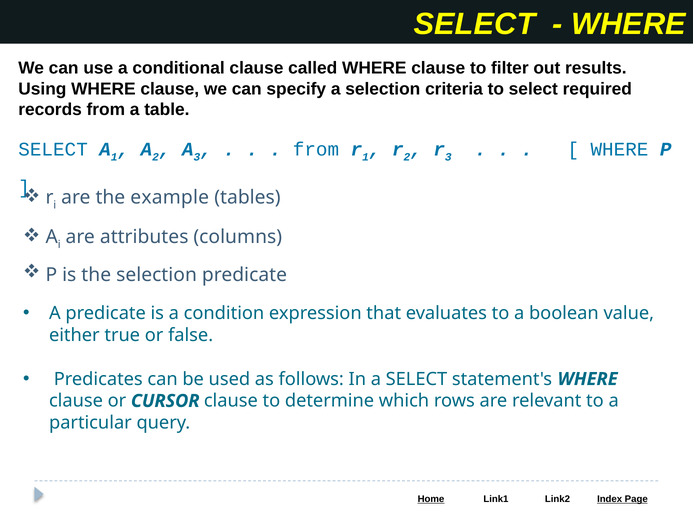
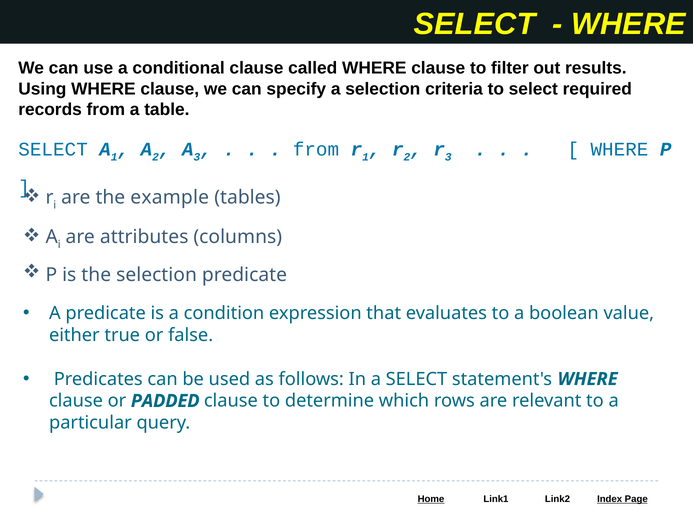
CURSOR: CURSOR -> PADDED
